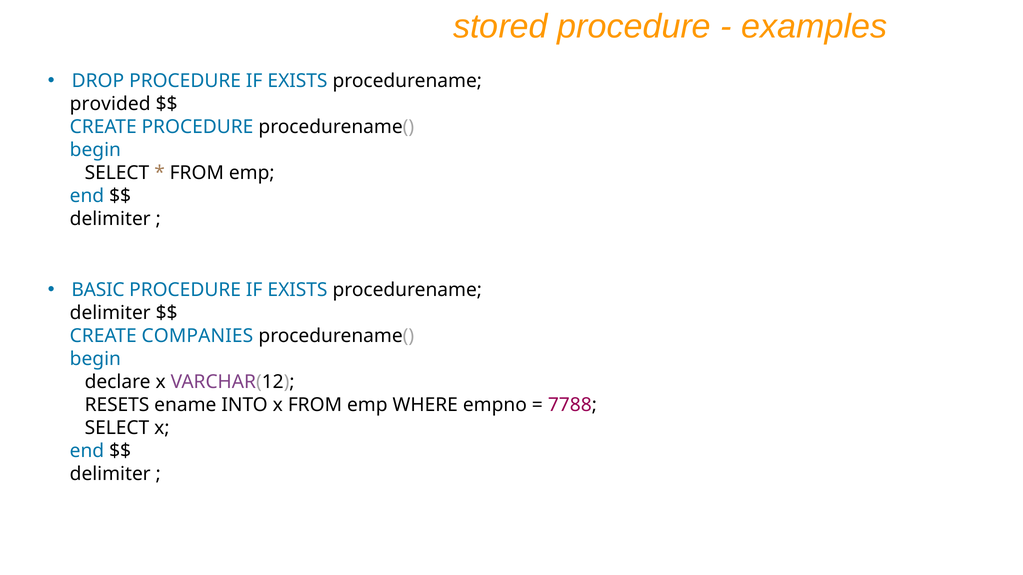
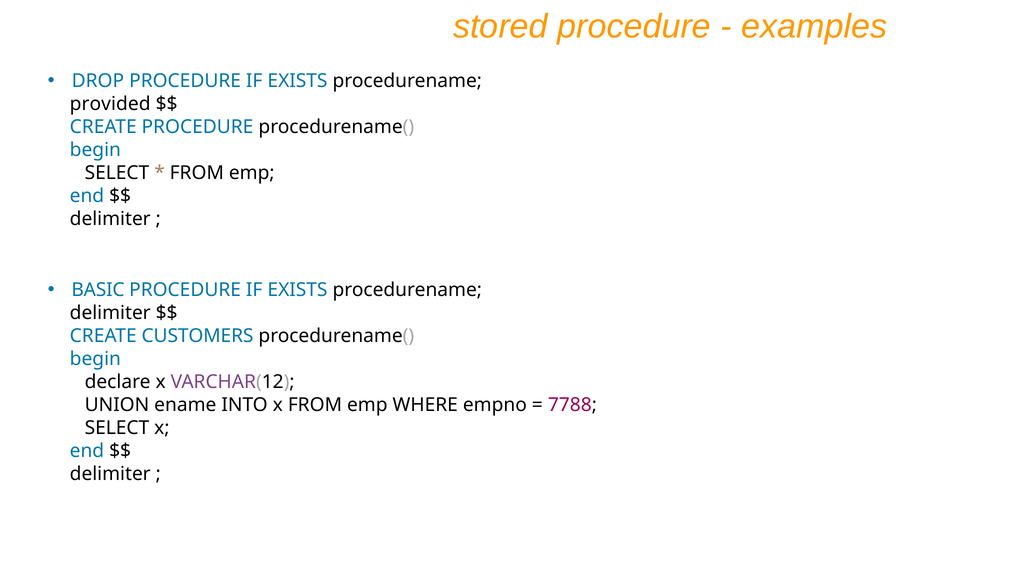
COMPANIES: COMPANIES -> CUSTOMERS
RESETS: RESETS -> UNION
